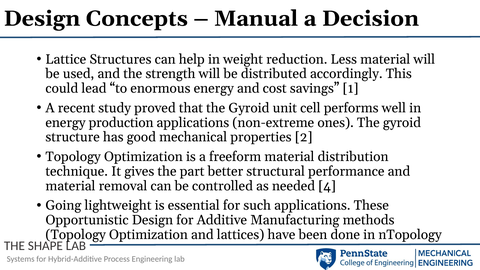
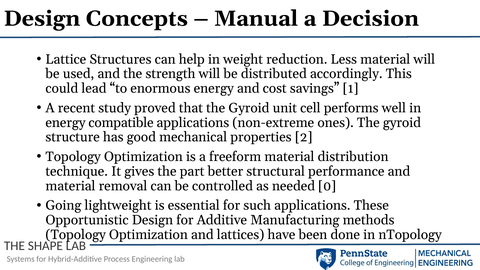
production: production -> compatible
4: 4 -> 0
